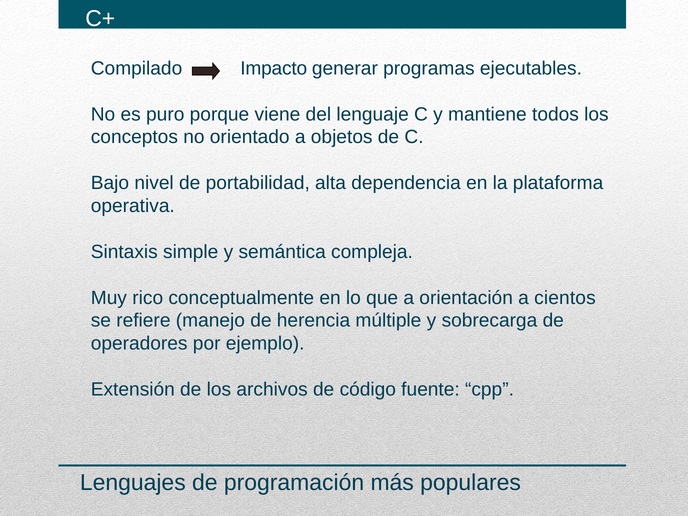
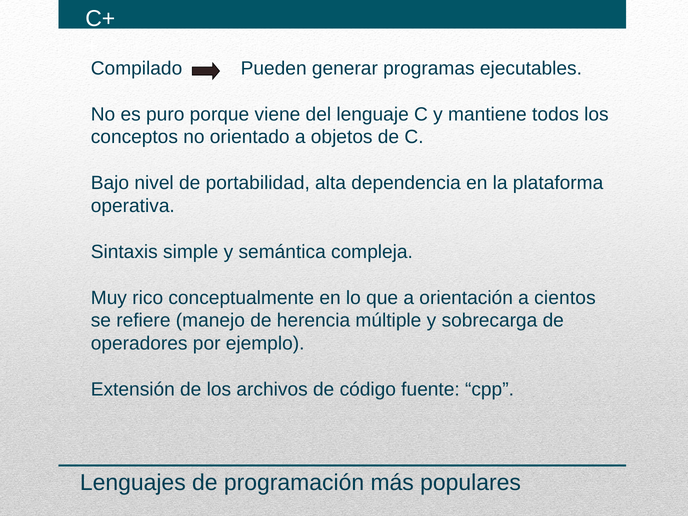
Impacto: Impacto -> Pueden
